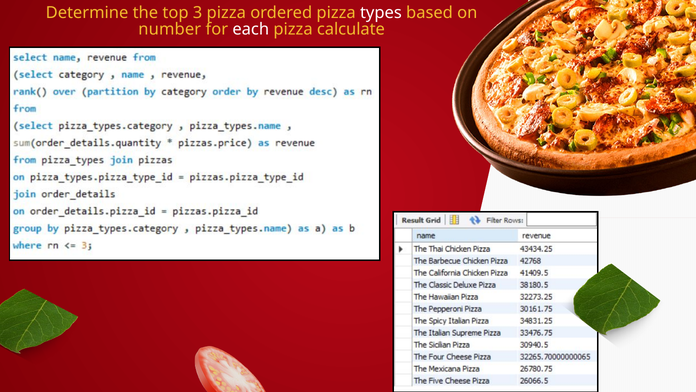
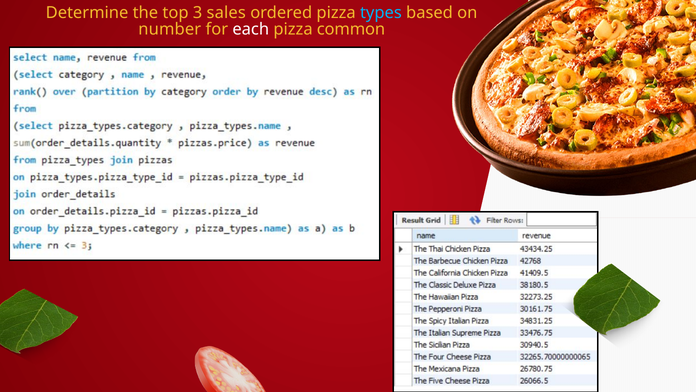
3 pizza: pizza -> sales
types colour: white -> light blue
calculate: calculate -> common
